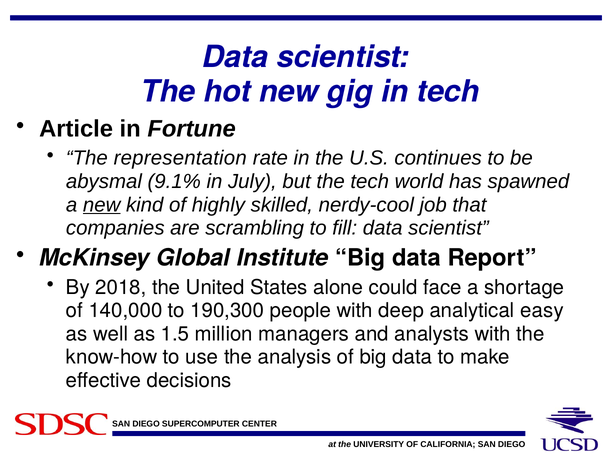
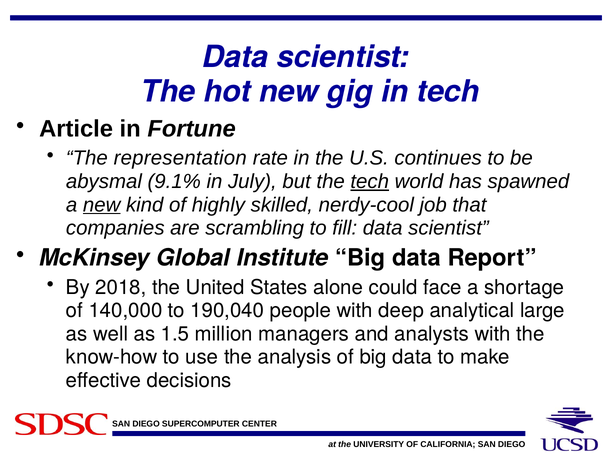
tech at (370, 182) underline: none -> present
190,300: 190,300 -> 190,040
easy: easy -> large
